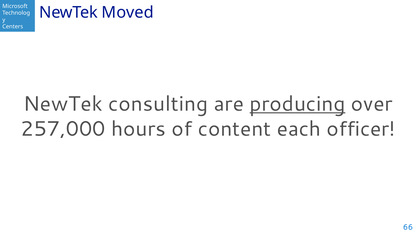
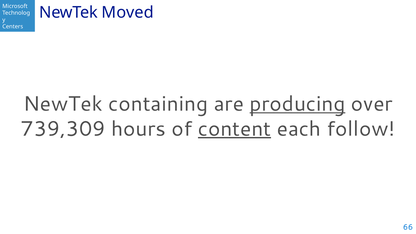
consulting: consulting -> containing
257,000: 257,000 -> 739,309
content underline: none -> present
officer: officer -> follow
